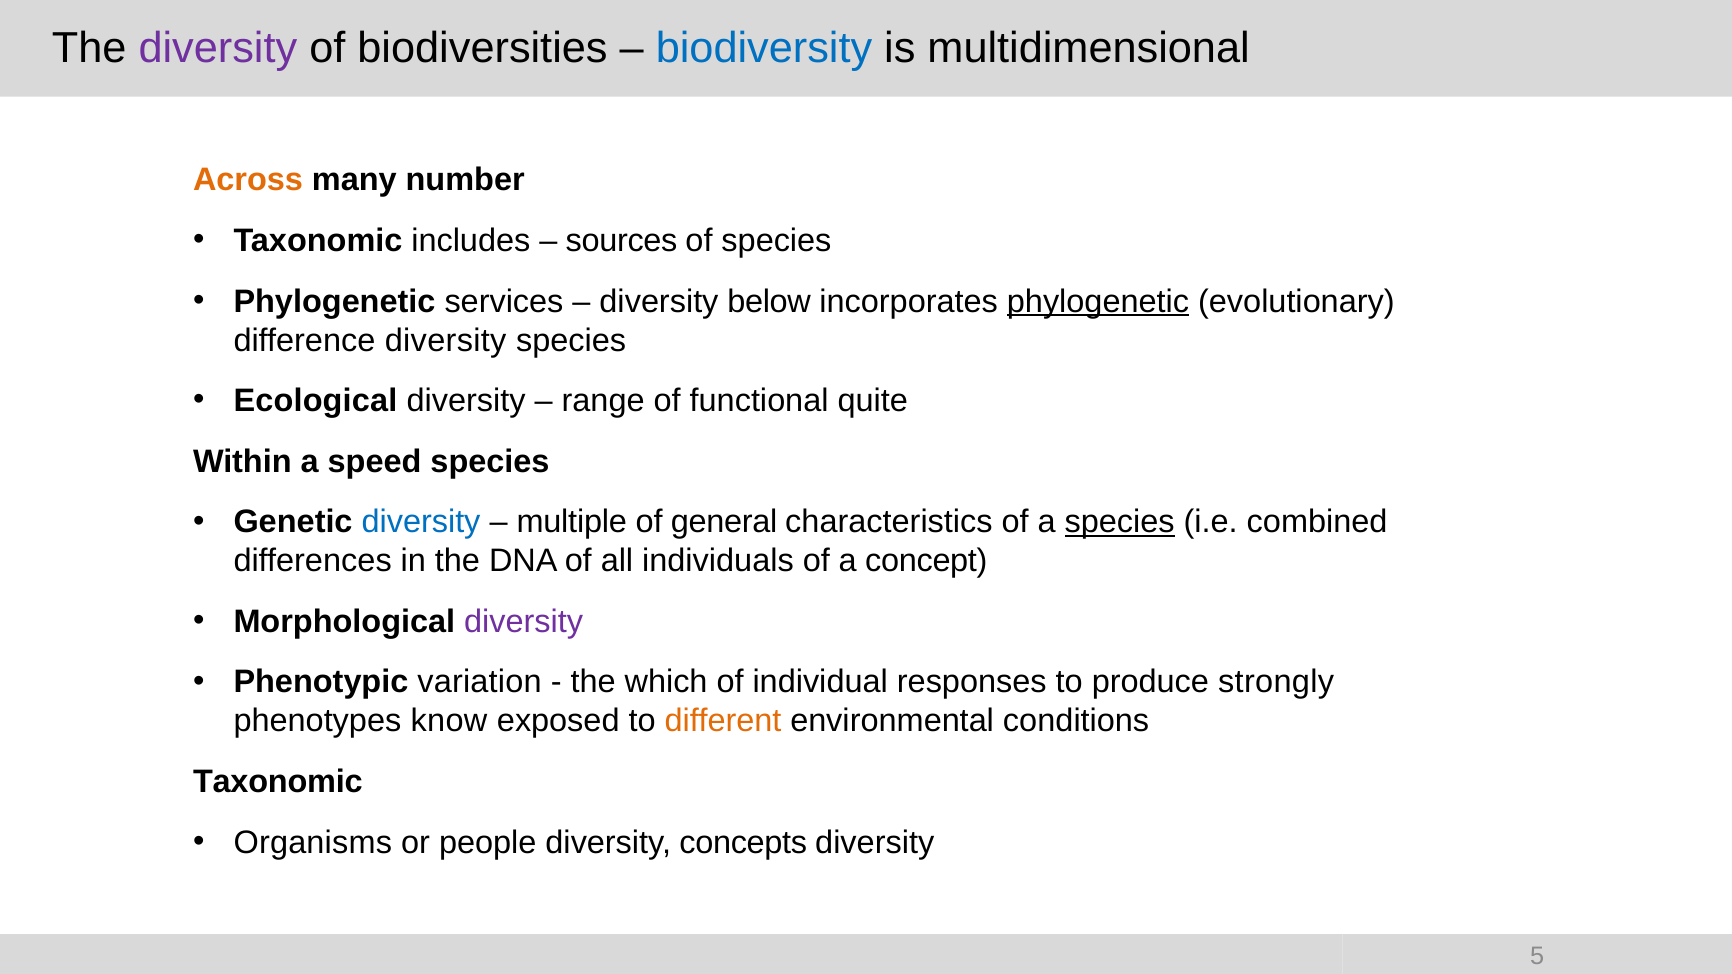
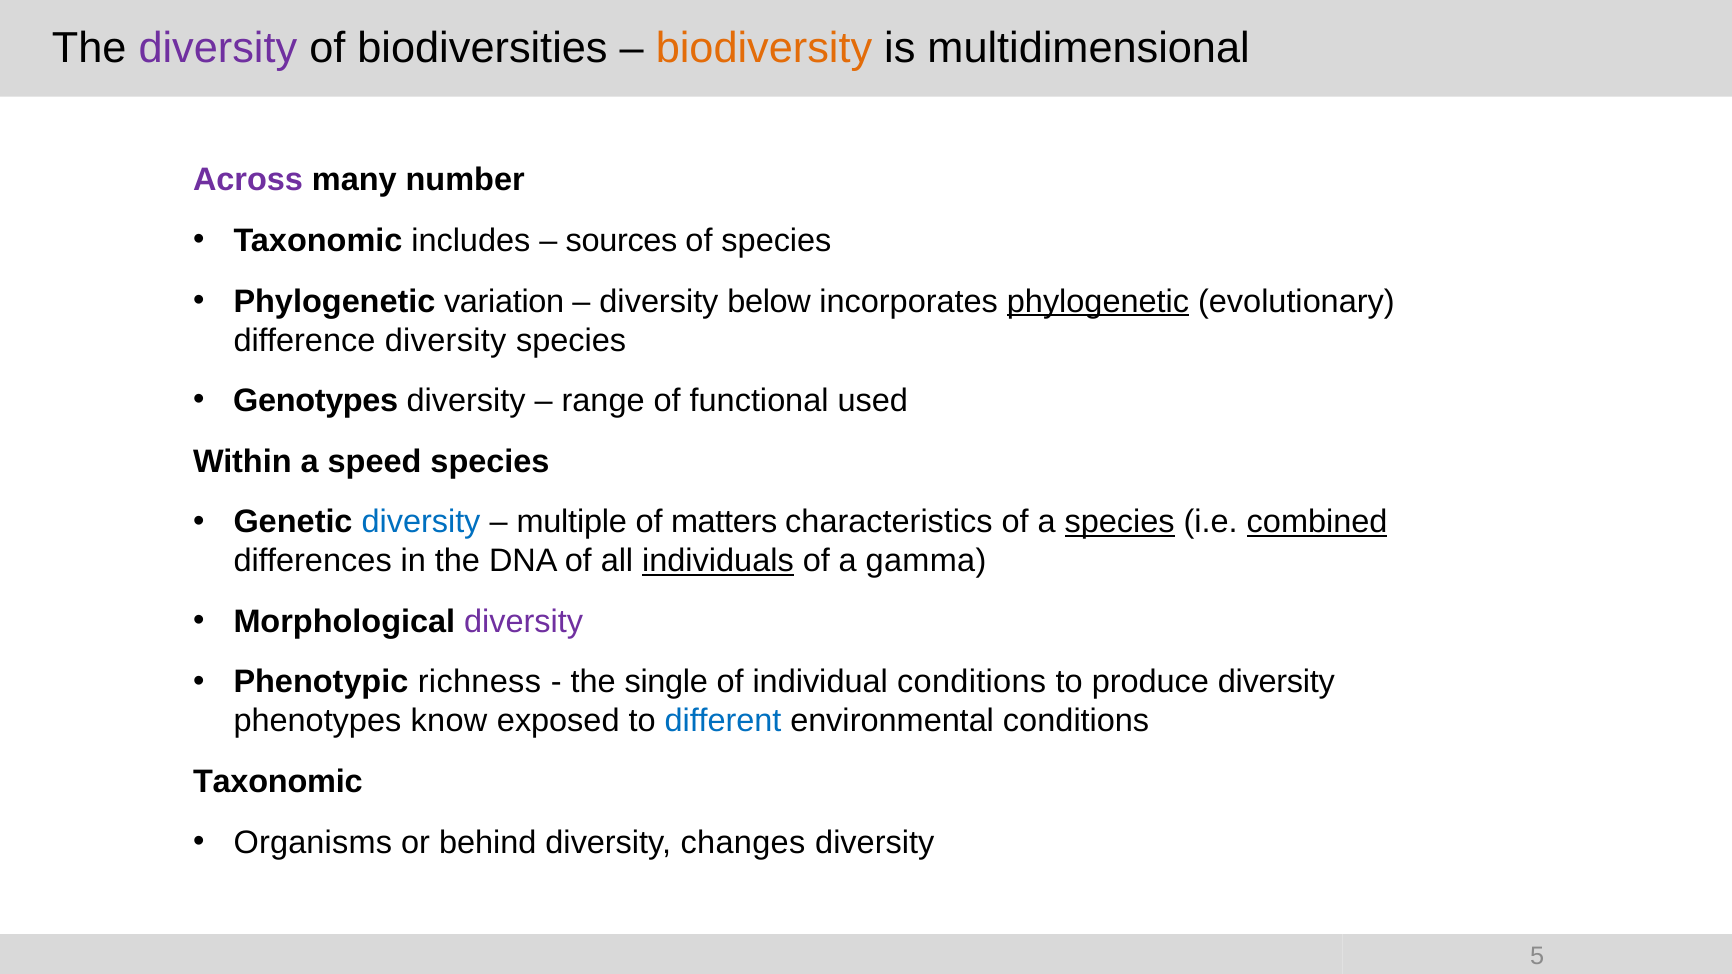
biodiversity colour: blue -> orange
Across colour: orange -> purple
services: services -> variation
Ecological: Ecological -> Genotypes
quite: quite -> used
general: general -> matters
combined underline: none -> present
individuals underline: none -> present
concept: concept -> gamma
variation: variation -> richness
which: which -> single
individual responses: responses -> conditions
produce strongly: strongly -> diversity
different colour: orange -> blue
people: people -> behind
concepts: concepts -> changes
